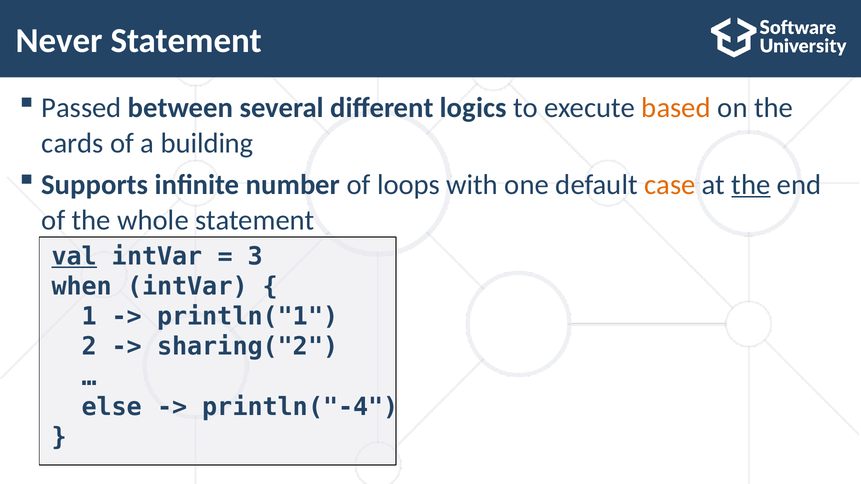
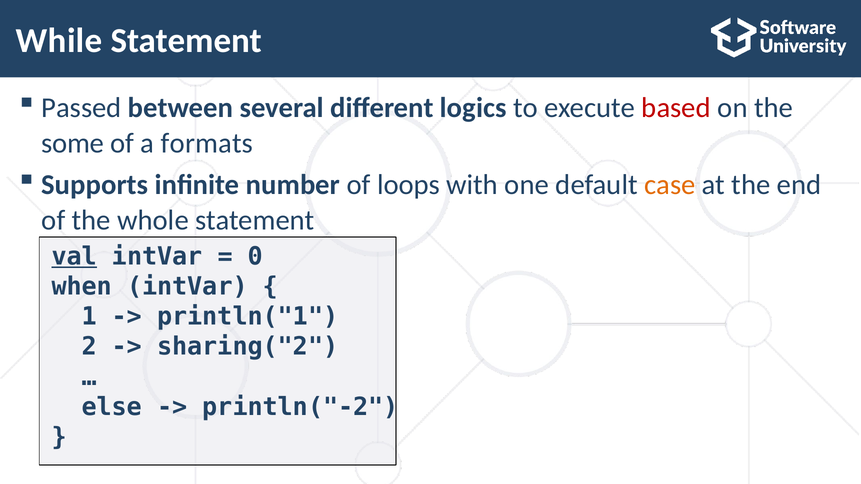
Never: Never -> While
based colour: orange -> red
cards: cards -> some
building: building -> formats
the at (751, 185) underline: present -> none
3: 3 -> 0
println("-4: println("-4 -> println("-2
